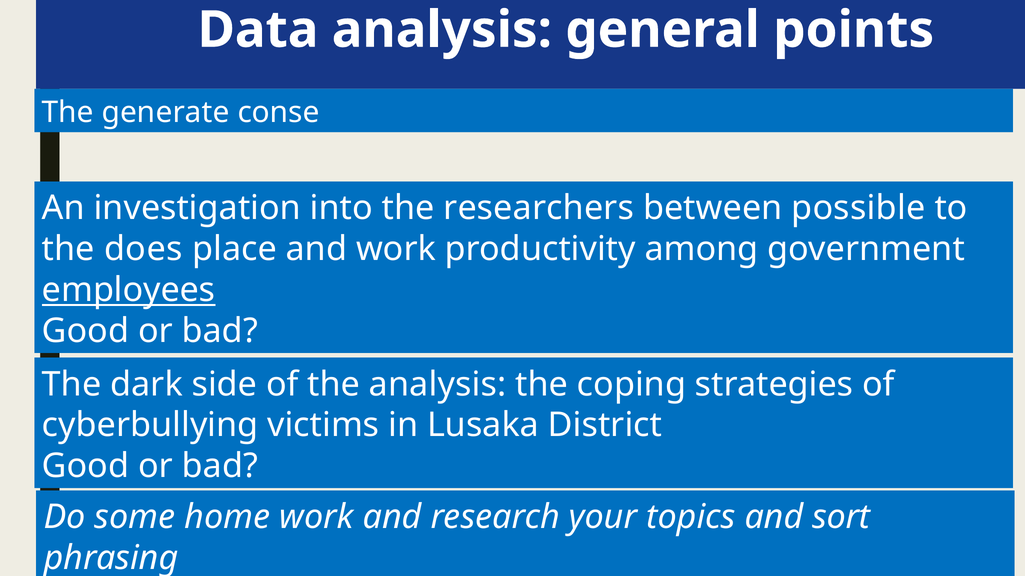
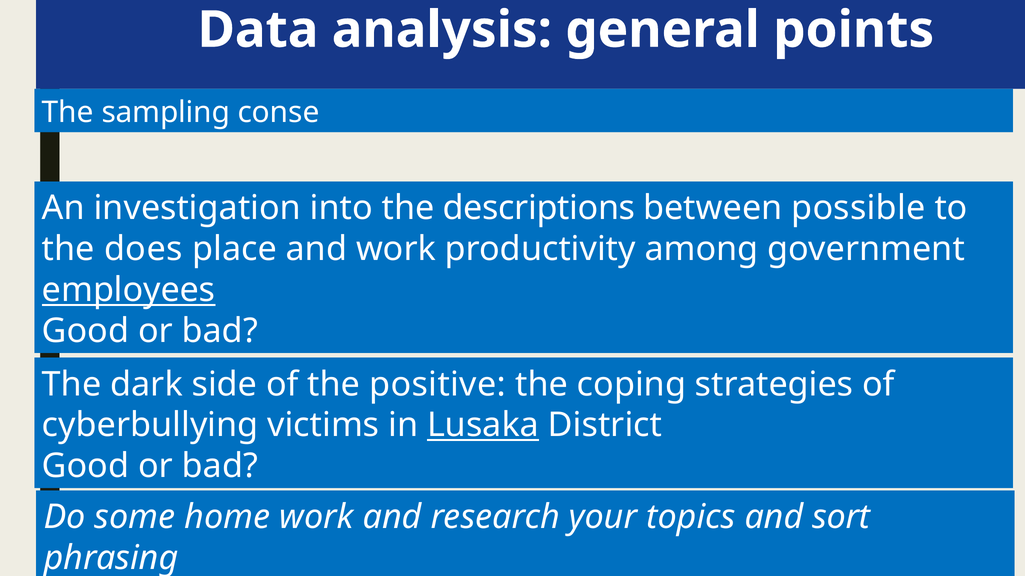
generate: generate -> sampling
researchers: researchers -> descriptions
the analysis: analysis -> positive
Lusaka underline: none -> present
